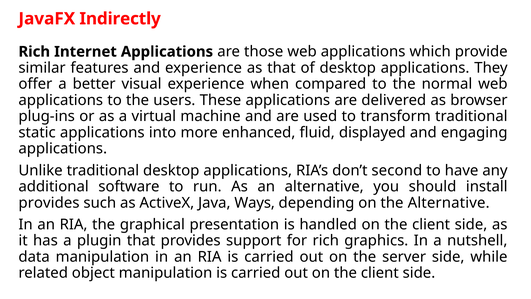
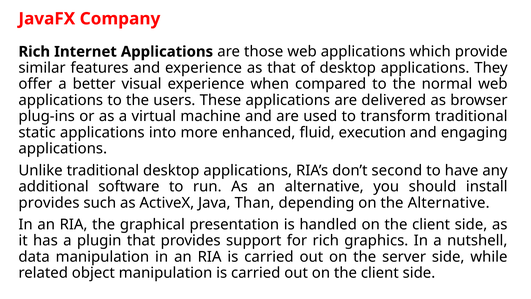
Indirectly: Indirectly -> Company
displayed: displayed -> execution
Ways: Ways -> Than
